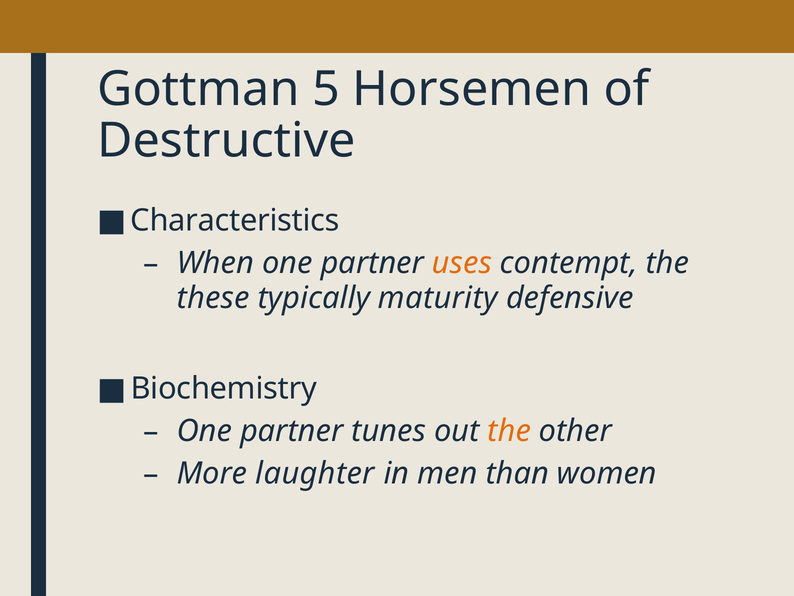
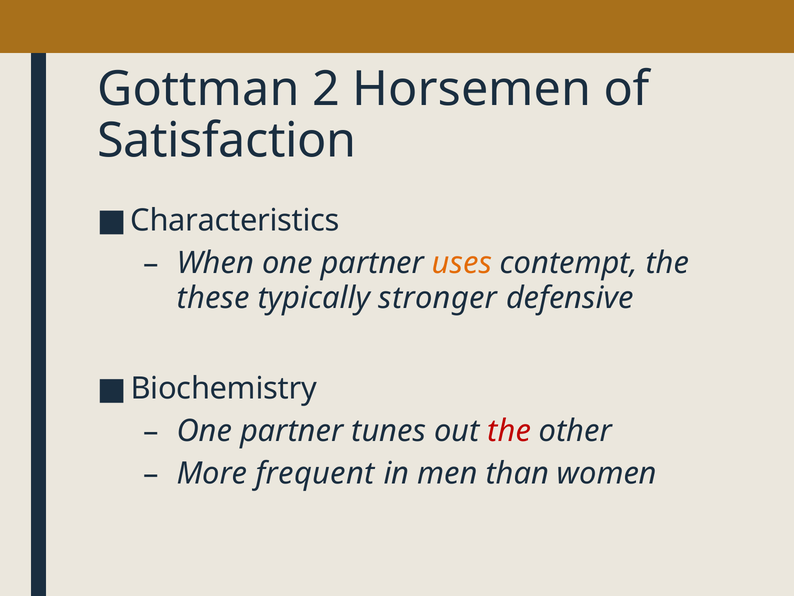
5: 5 -> 2
Destructive: Destructive -> Satisfaction
maturity: maturity -> stronger
the at (509, 431) colour: orange -> red
laughter: laughter -> frequent
